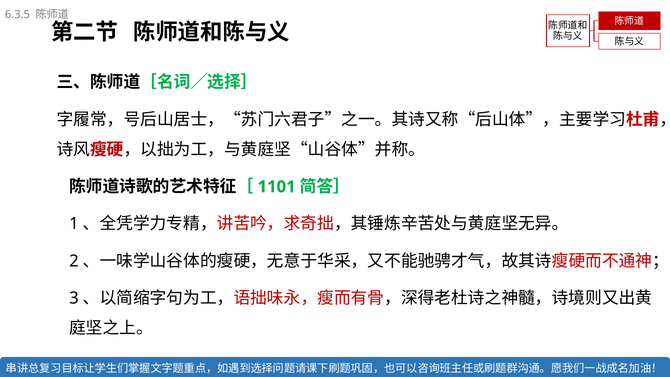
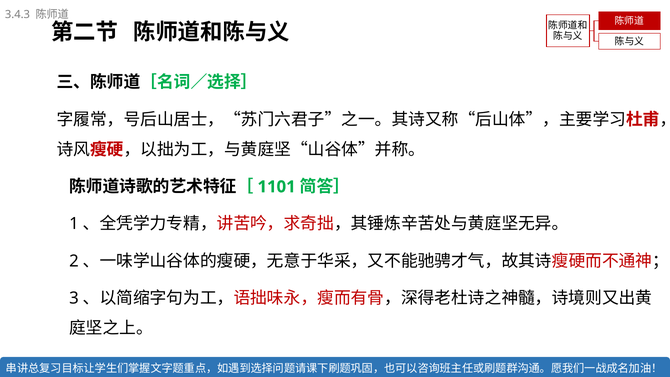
6.3.5: 6.3.5 -> 3.4.3
